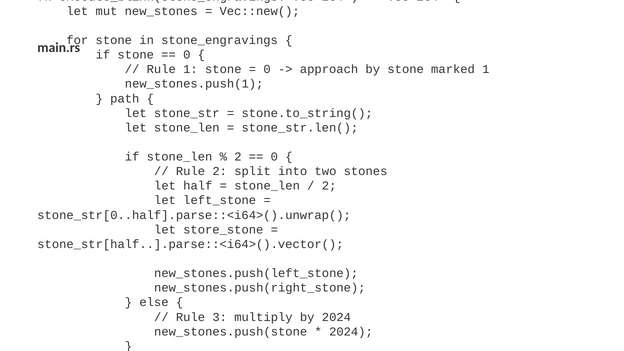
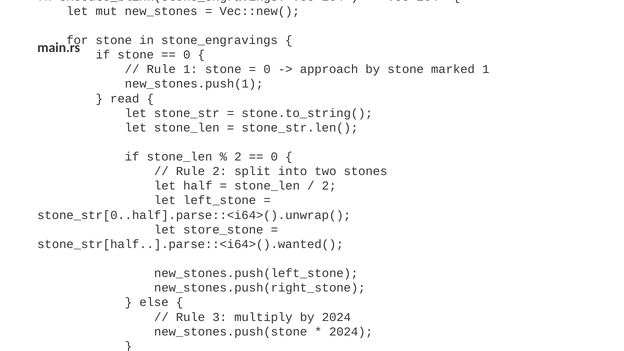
path: path -> read
stone_str[half..].parse::<i64>().vector(: stone_str[half..].parse::<i64>().vector( -> stone_str[half..].parse::<i64>().wanted(
